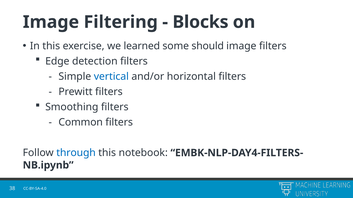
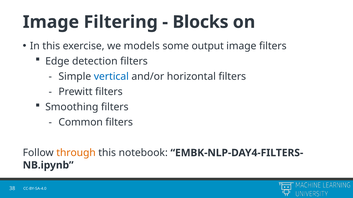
learned: learned -> models
should: should -> output
through colour: blue -> orange
